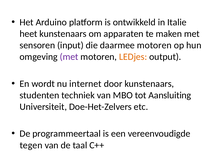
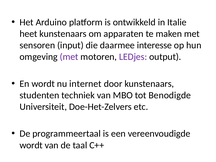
daarmee motoren: motoren -> interesse
LEDjes colour: orange -> purple
Aansluiting: Aansluiting -> Benodigde
tegen at (31, 145): tegen -> wordt
